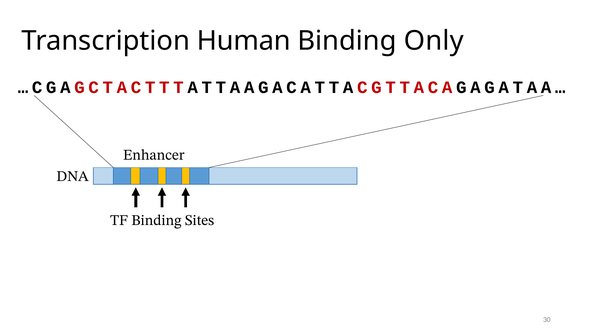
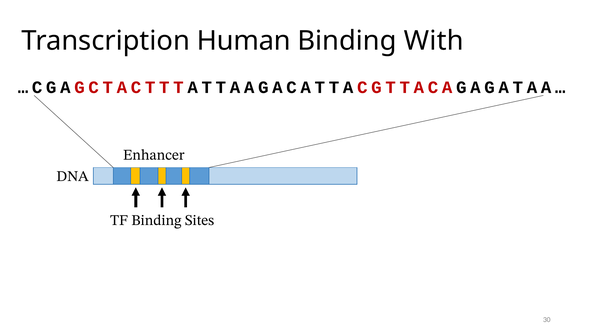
Only: Only -> With
